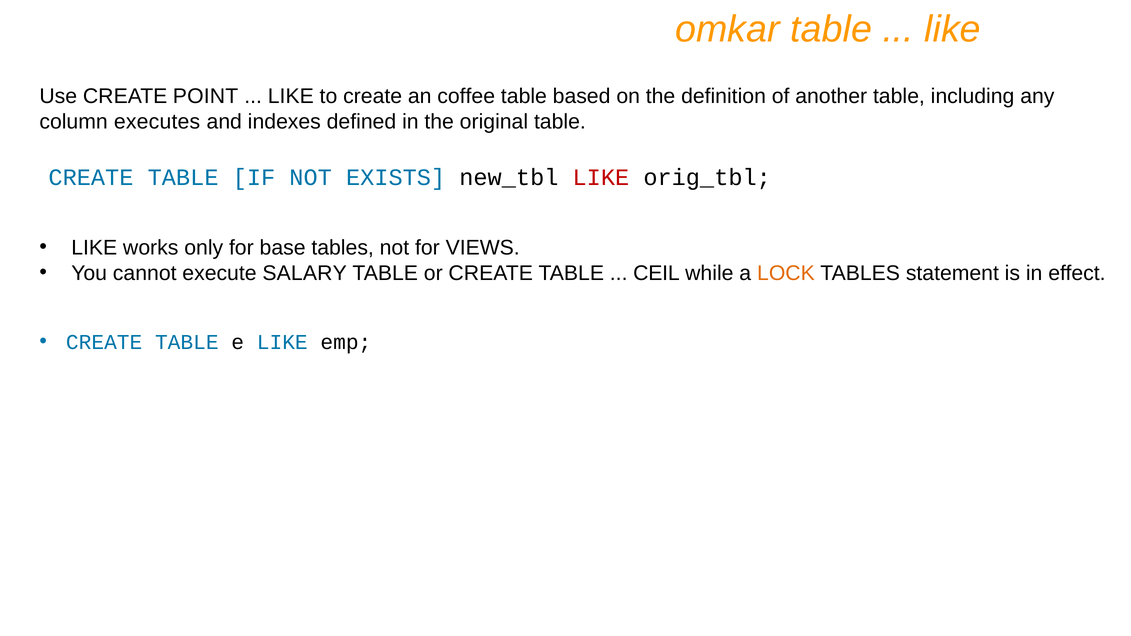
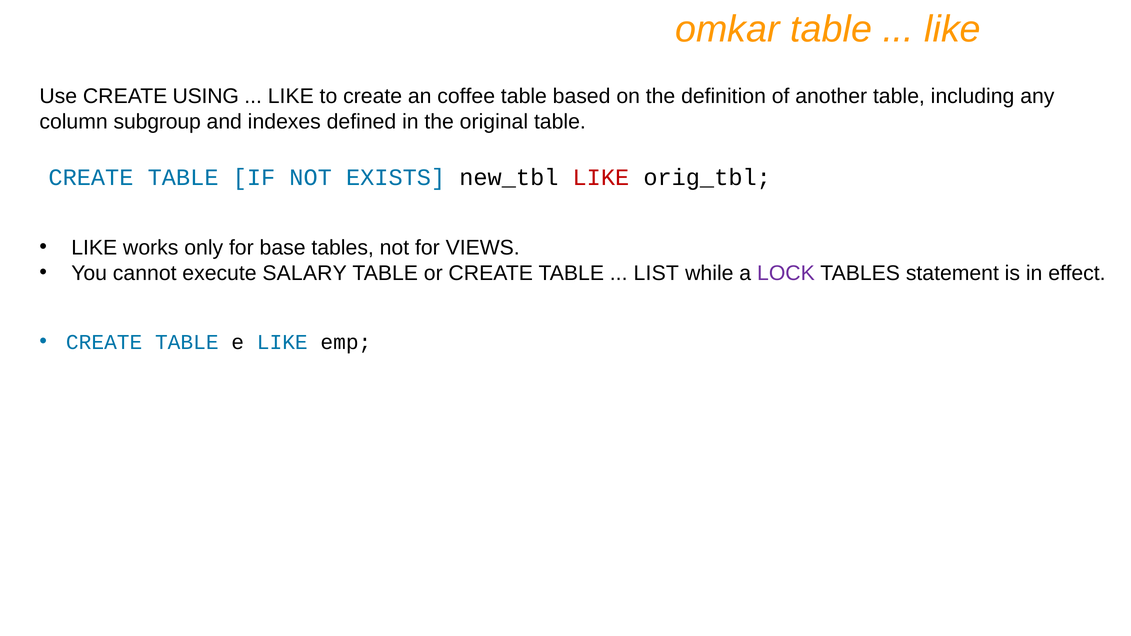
POINT: POINT -> USING
executes: executes -> subgroup
CEIL: CEIL -> LIST
LOCK colour: orange -> purple
